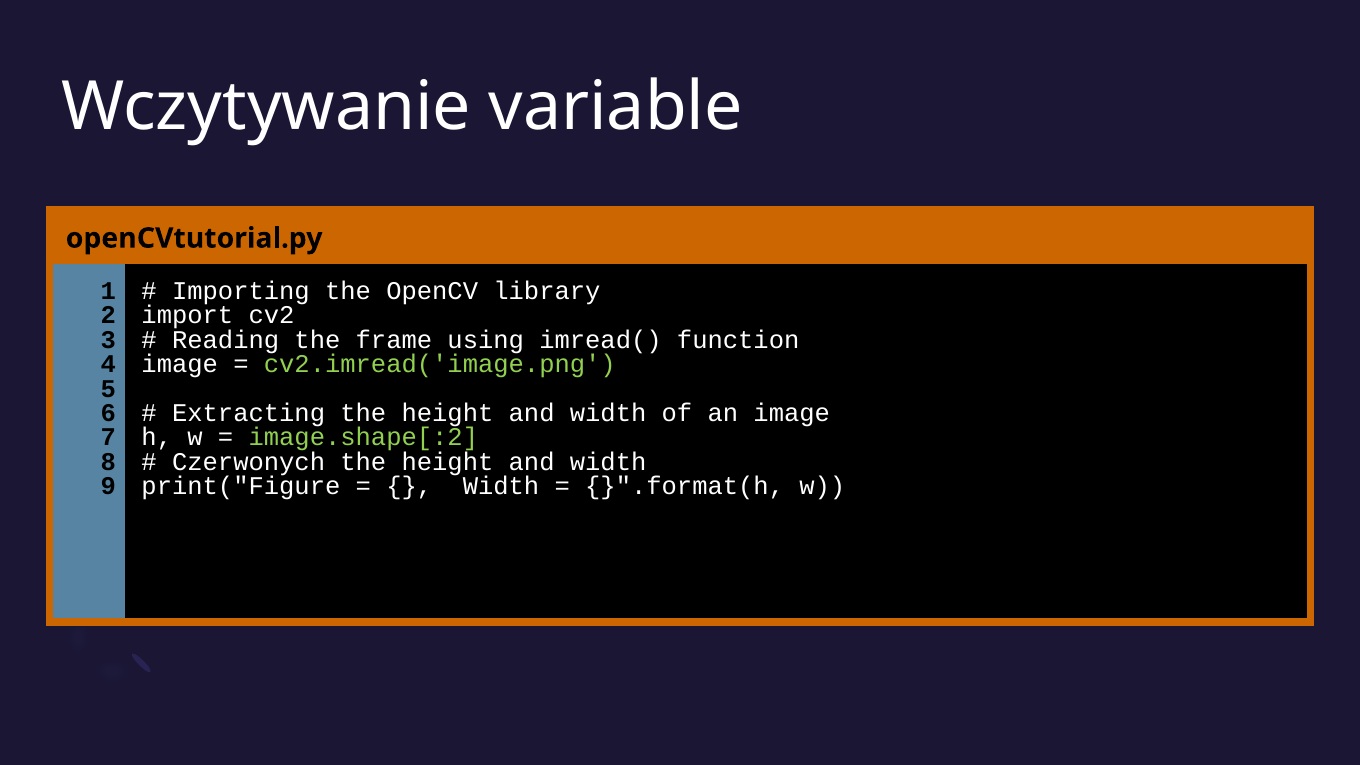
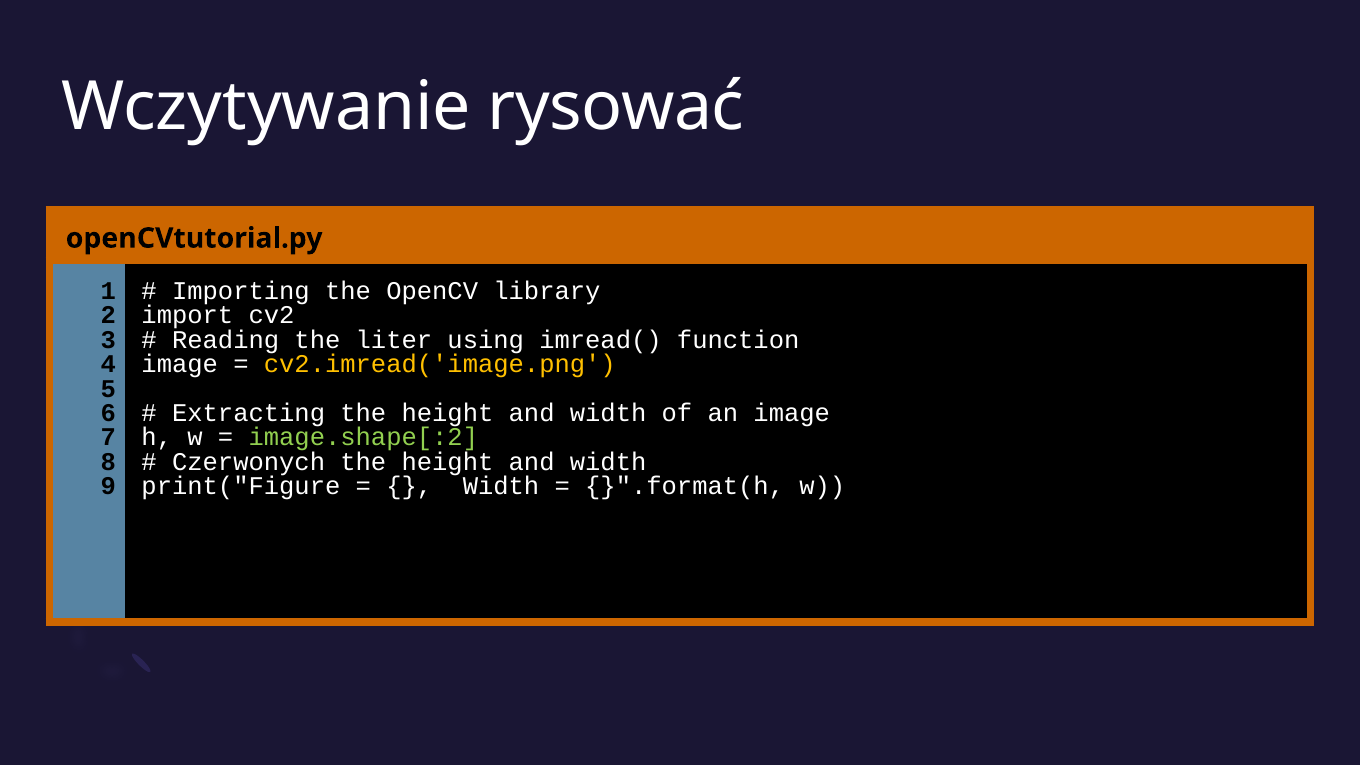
variable: variable -> rysować
frame: frame -> liter
cv2.imread('image.png colour: light green -> yellow
